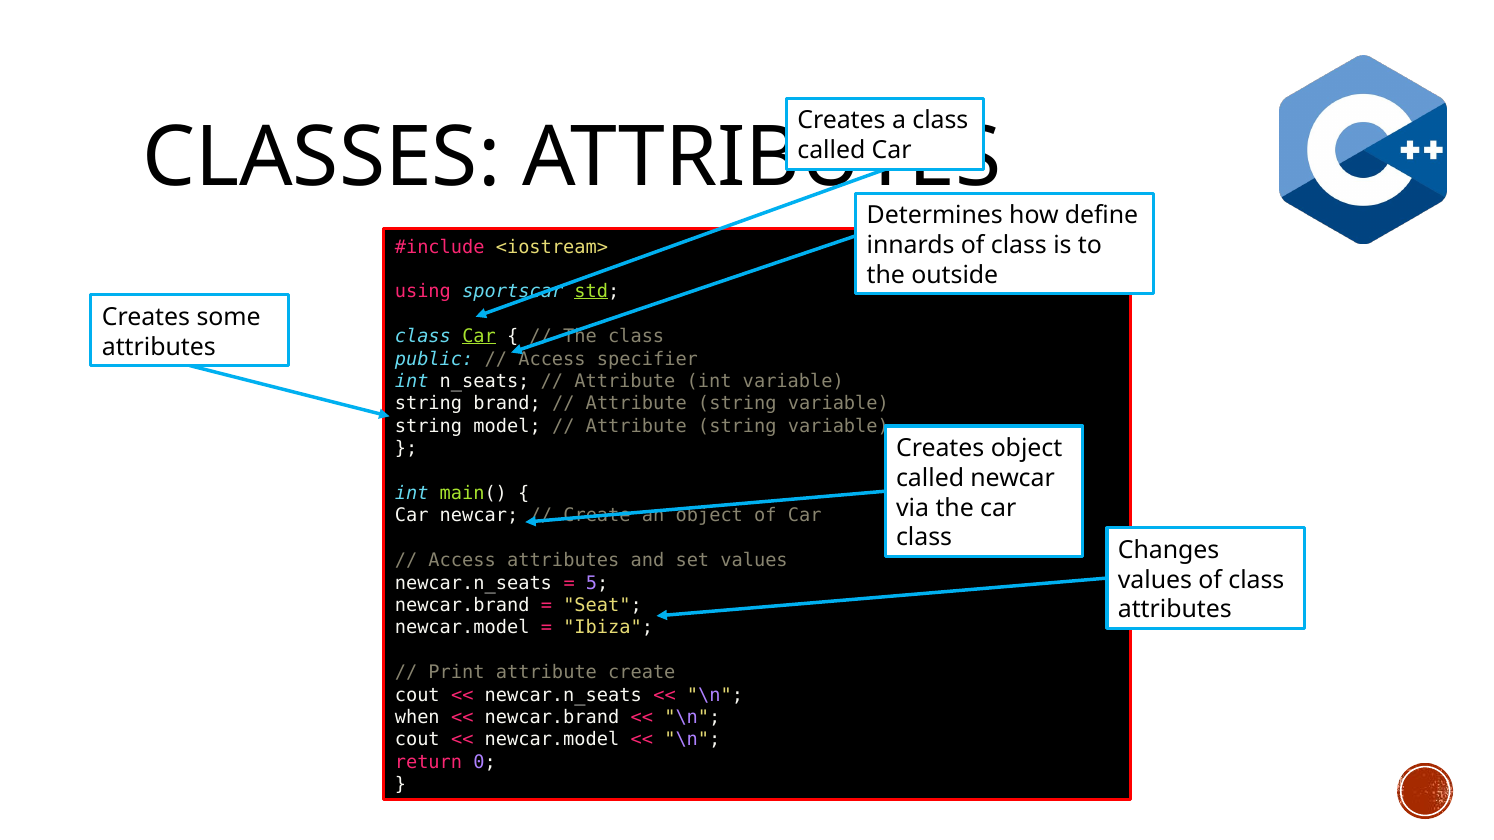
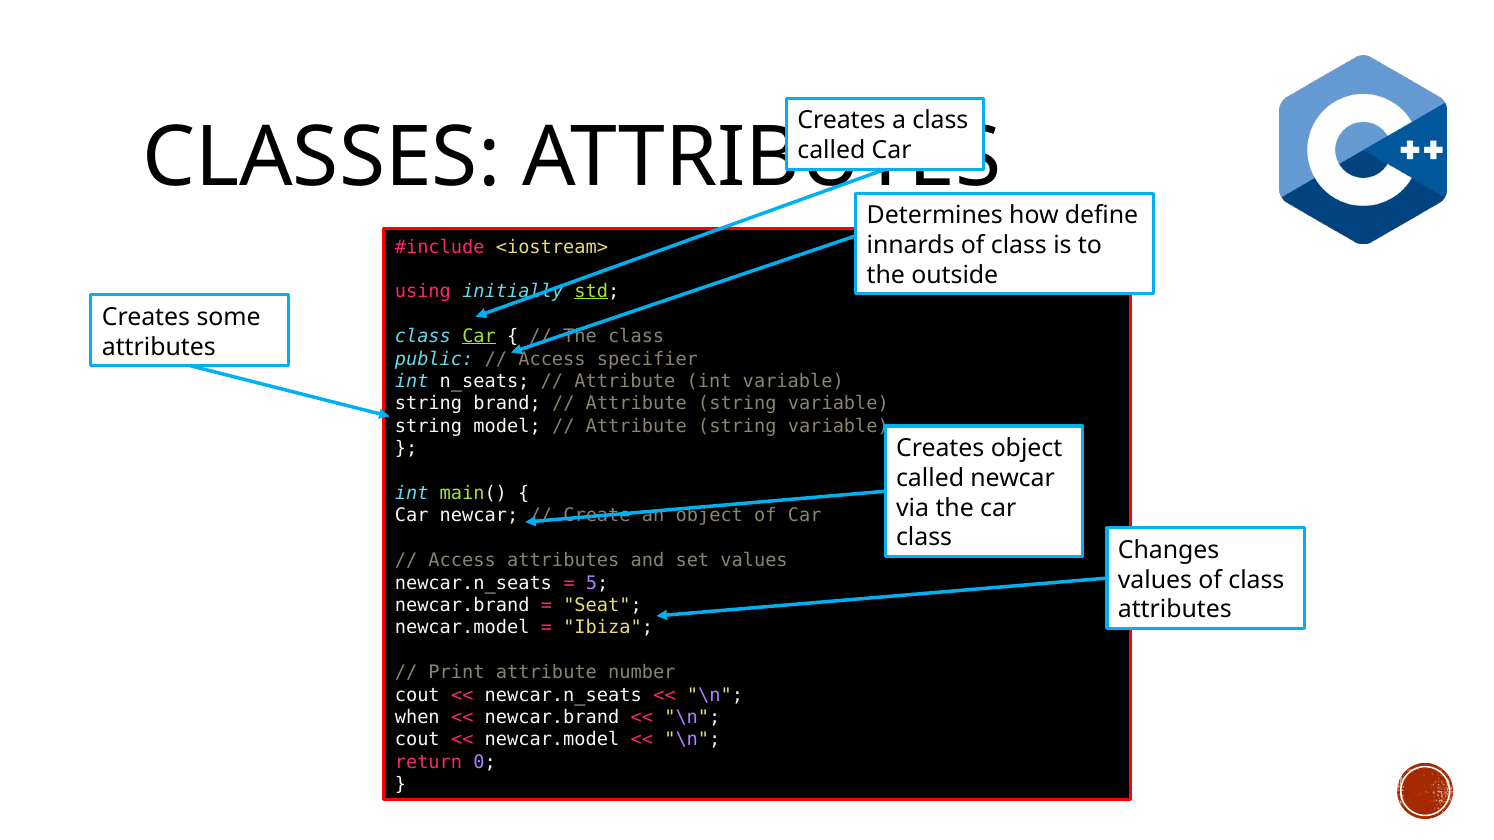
sportscar: sportscar -> initially
attribute create: create -> number
